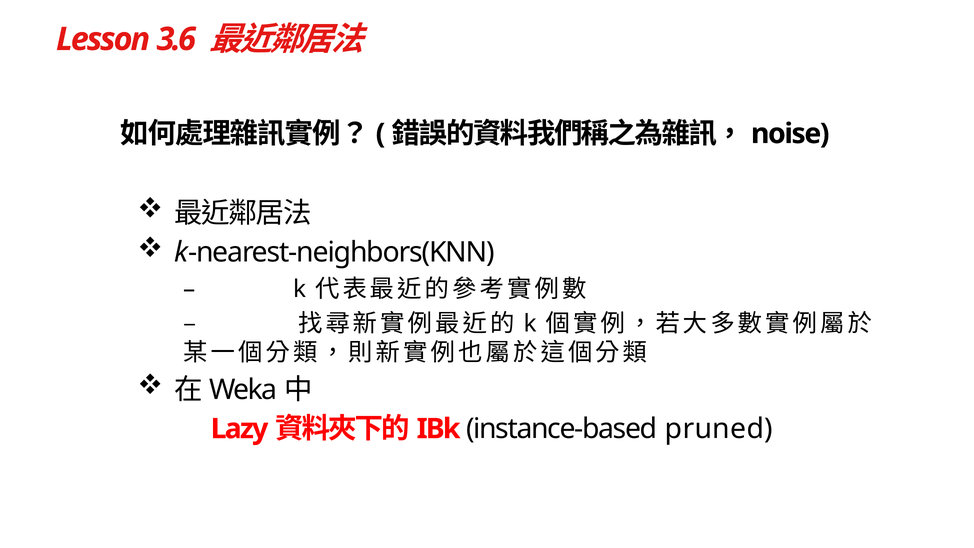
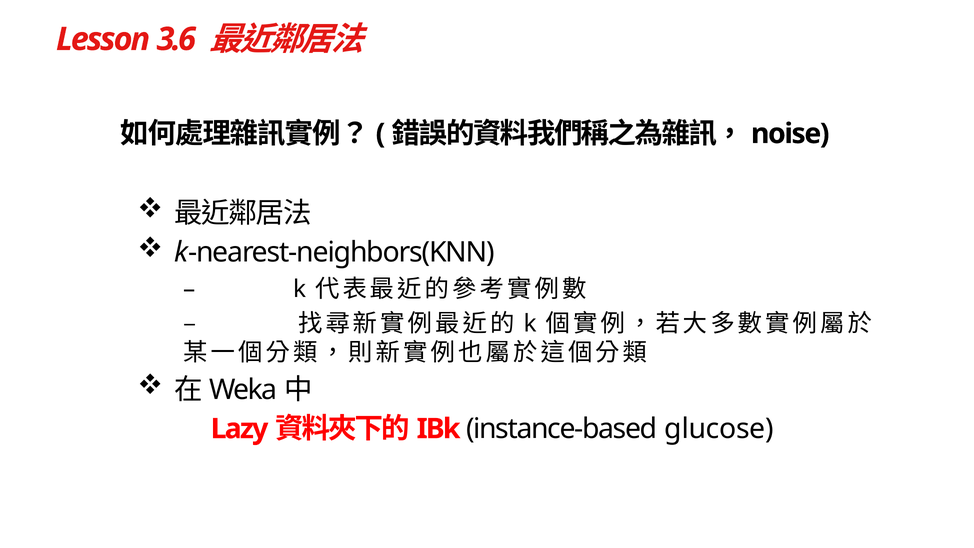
pruned: pruned -> glucose
